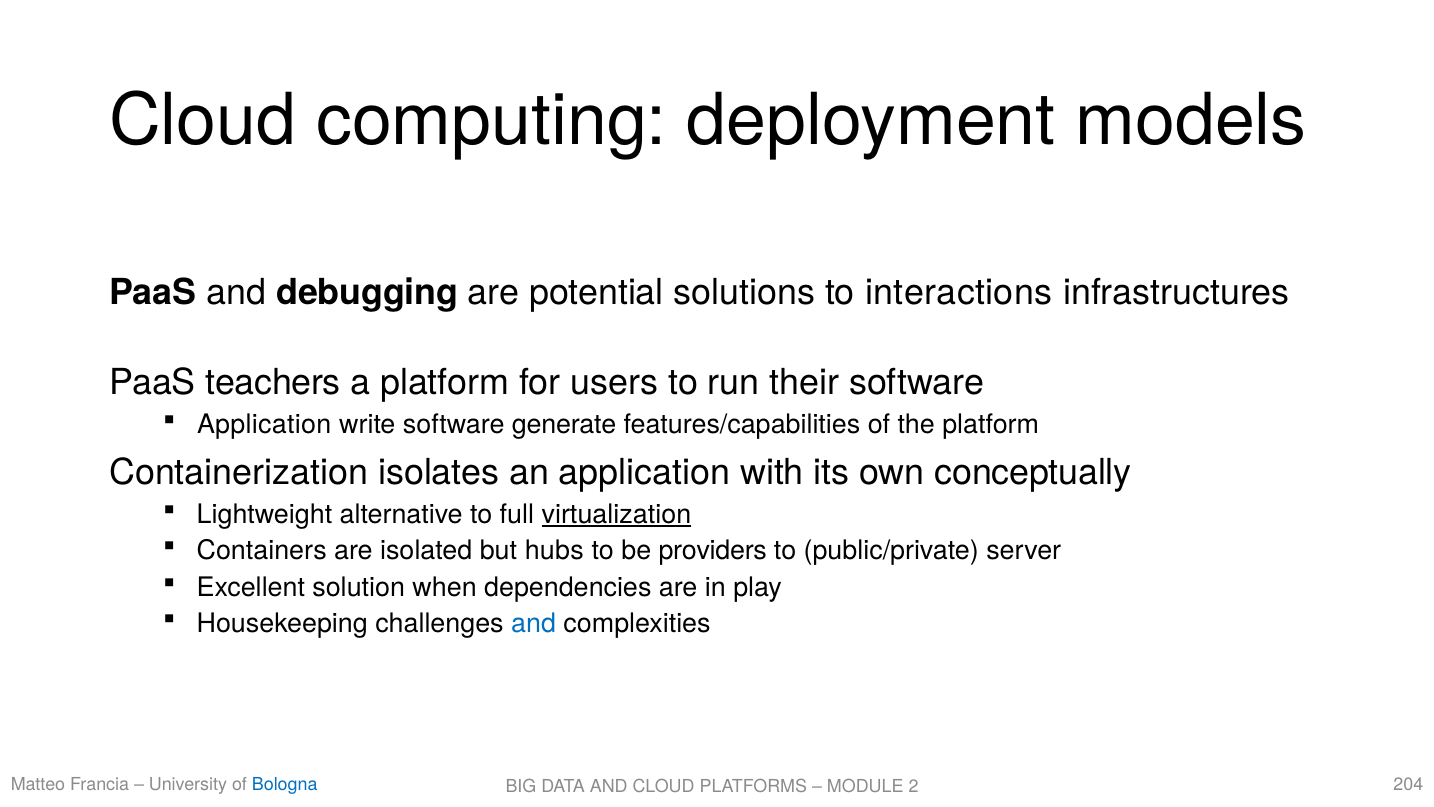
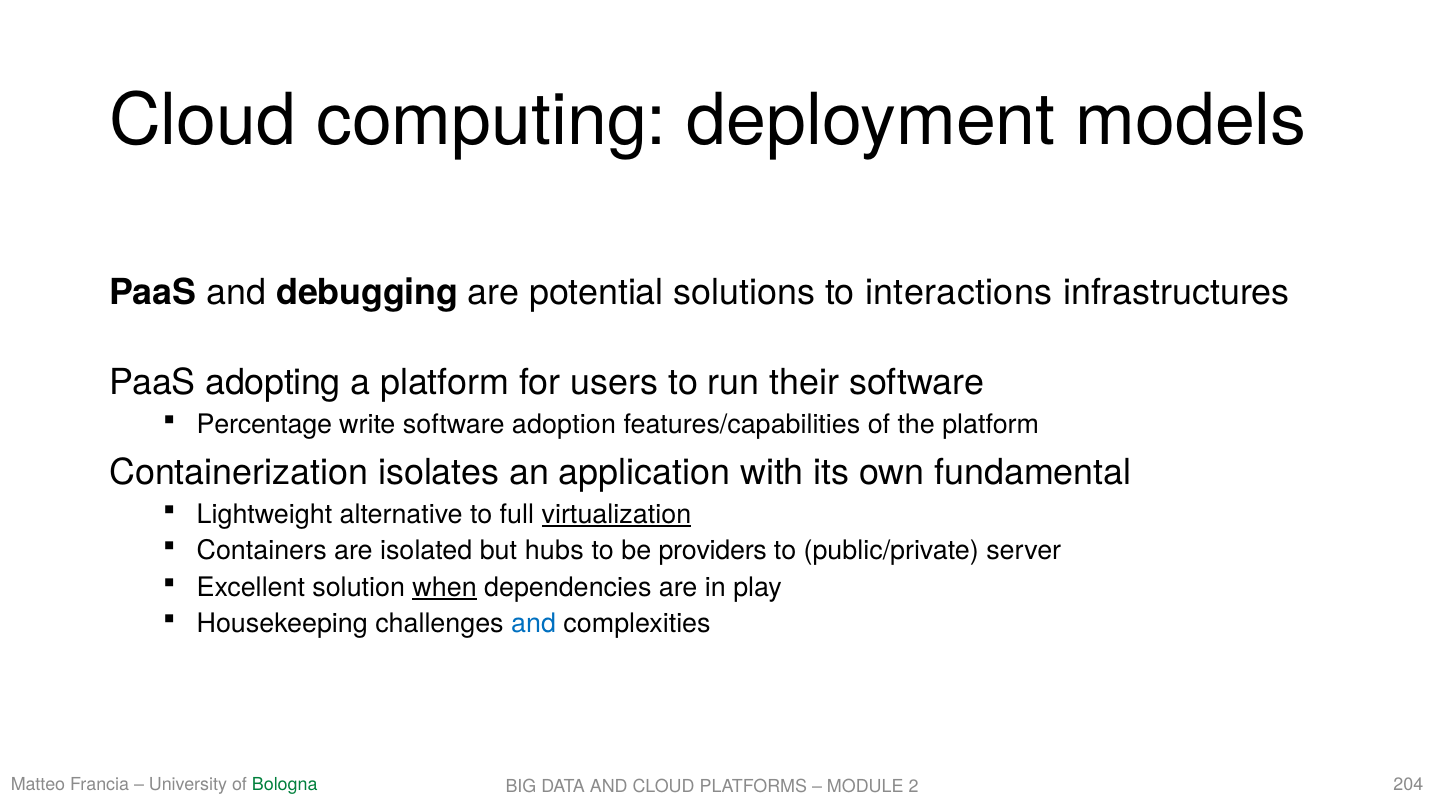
teachers: teachers -> adopting
Application at (264, 424): Application -> Percentage
generate: generate -> adoption
conceptually: conceptually -> fundamental
when underline: none -> present
Bologna colour: blue -> green
